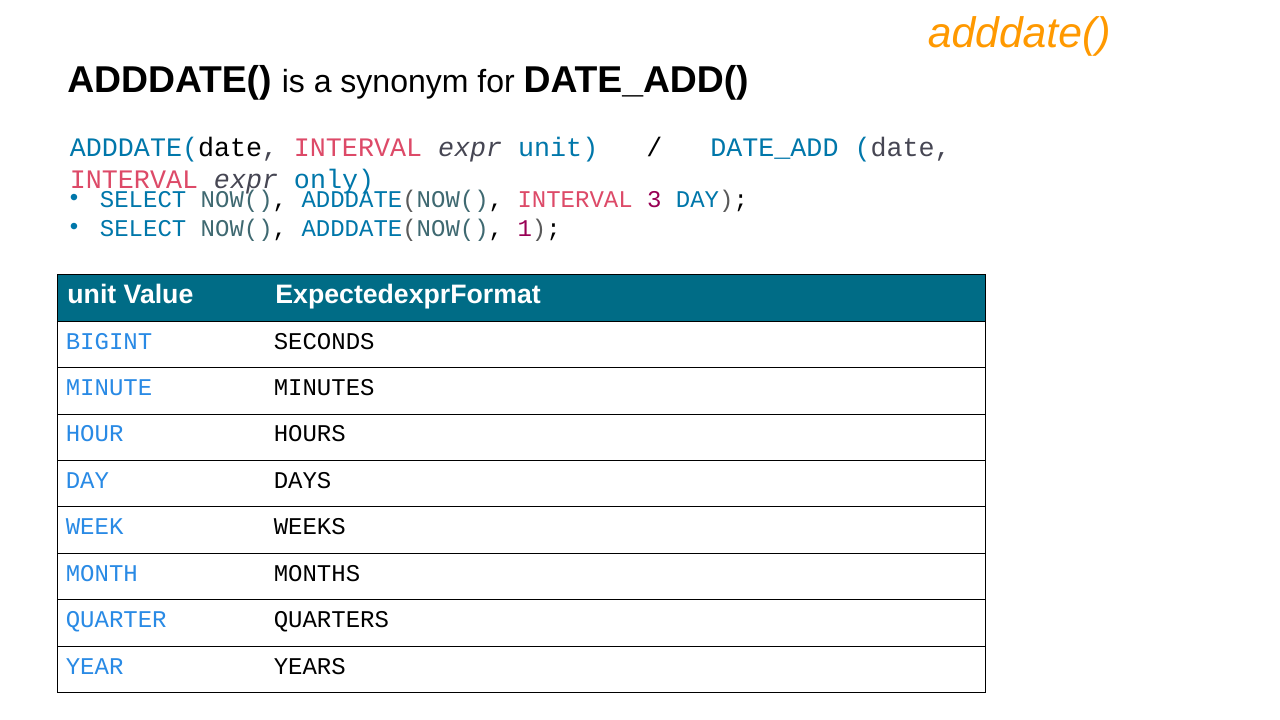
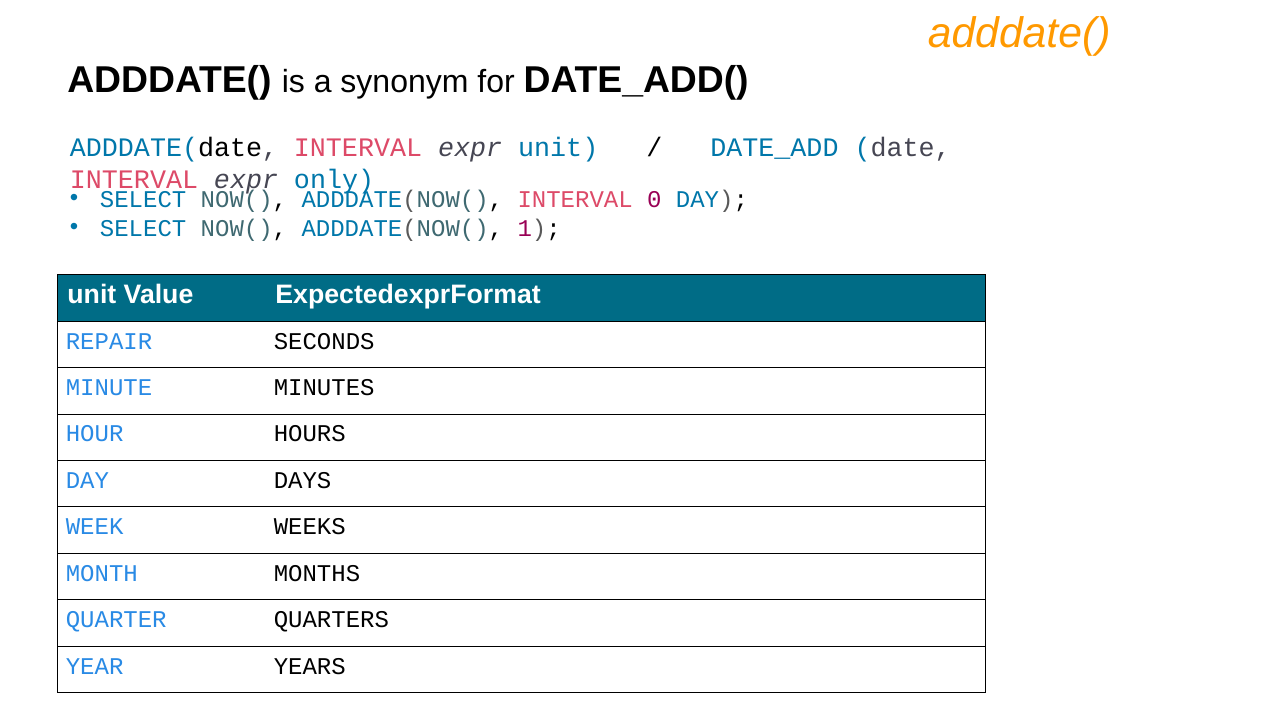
3: 3 -> 0
BIGINT: BIGINT -> REPAIR
